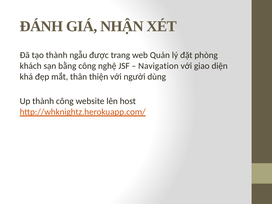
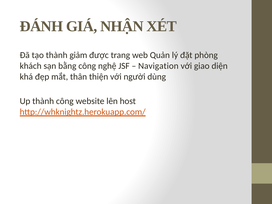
ngẫu: ngẫu -> giảm
